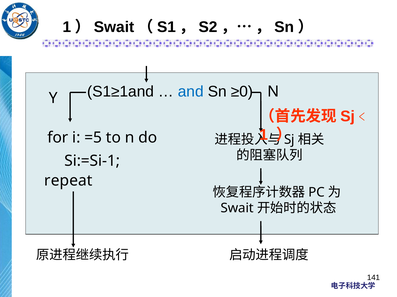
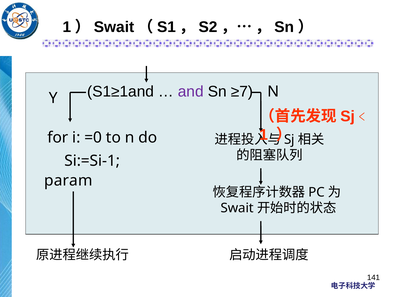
and colour: blue -> purple
≥0: ≥0 -> ≥7
=5: =5 -> =0
repeat: repeat -> param
